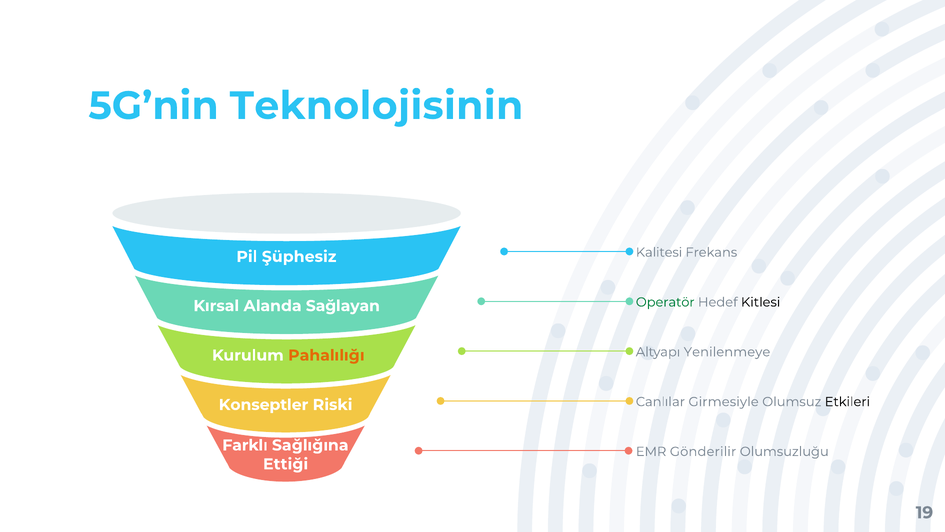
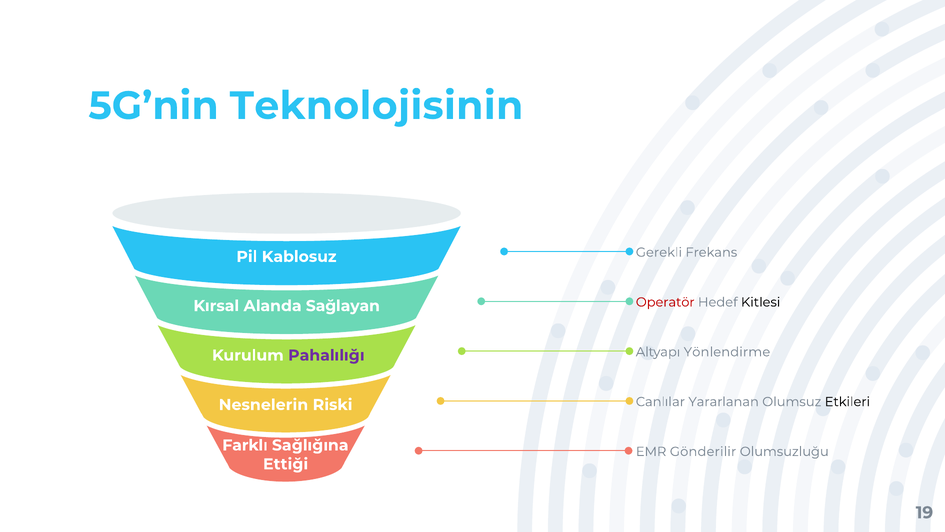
Kalitesi: Kalitesi -> Gerekli
Şüphesiz: Şüphesiz -> Kablosuz
Operatör colour: green -> red
Yenilenmeye: Yenilenmeye -> Yönlendirme
Pahalılığı colour: orange -> purple
Girmesiyle: Girmesiyle -> Yararlanan
Konseptler: Konseptler -> Nesnelerin
